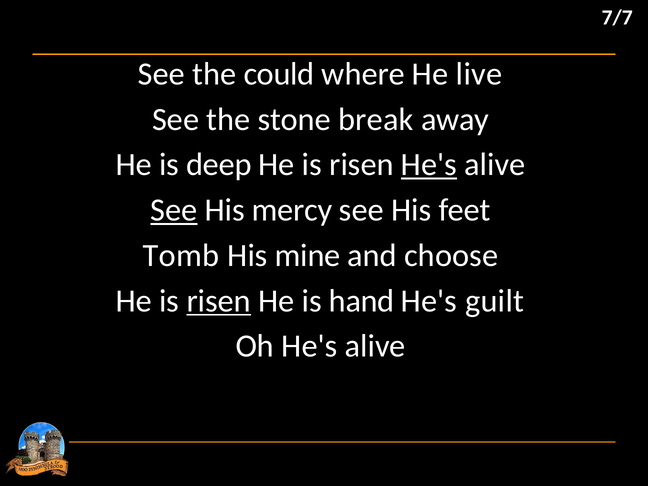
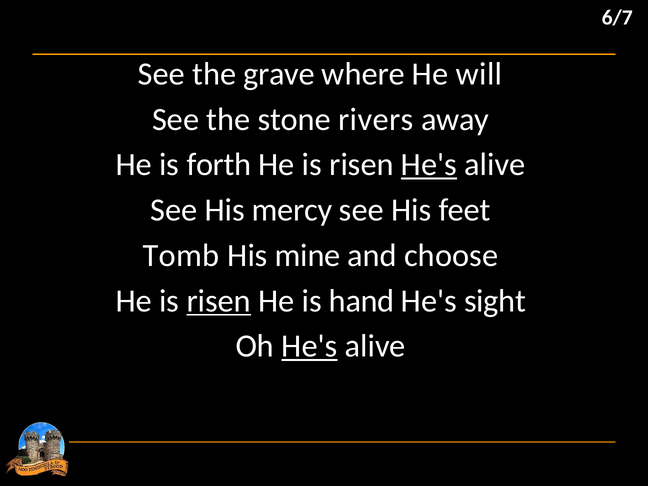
7/7: 7/7 -> 6/7
could: could -> grave
live: live -> will
break: break -> rivers
deep: deep -> forth
See at (174, 210) underline: present -> none
guilt: guilt -> sight
He's at (309, 346) underline: none -> present
